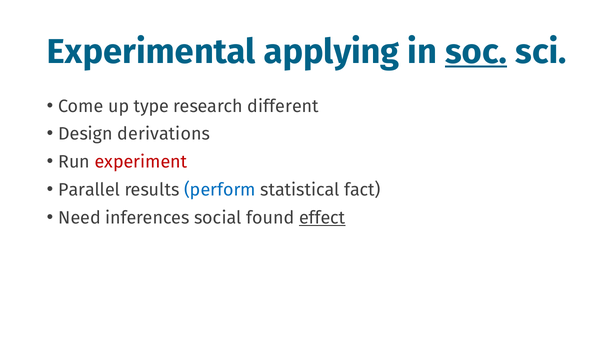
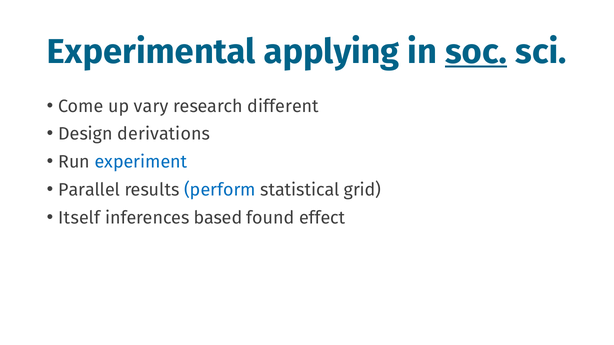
type: type -> vary
experiment colour: red -> blue
fact: fact -> grid
Need: Need -> Itself
social: social -> based
effect underline: present -> none
